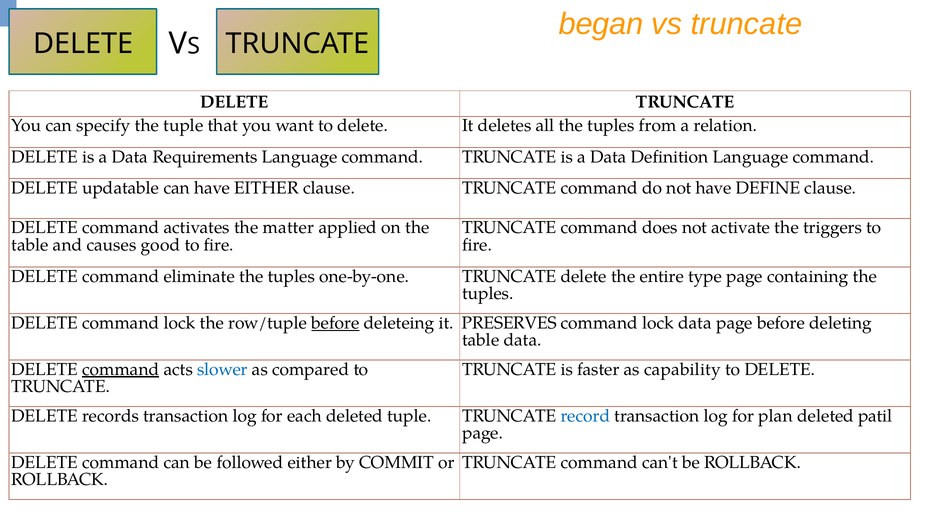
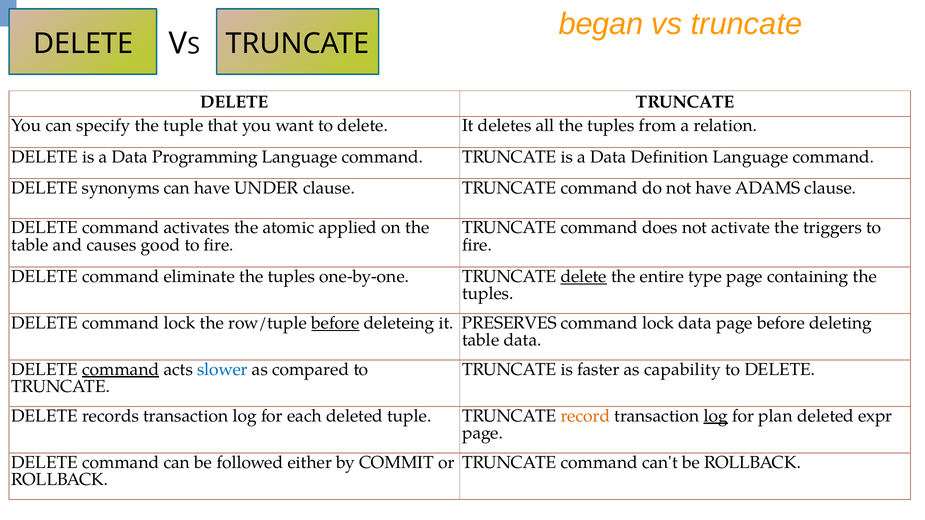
Requirements: Requirements -> Programming
updatable: updatable -> synonyms
have EITHER: EITHER -> UNDER
DEFINE: DEFINE -> ADAMS
matter: matter -> atomic
delete at (584, 276) underline: none -> present
record colour: blue -> orange
log at (716, 416) underline: none -> present
patil: patil -> expr
